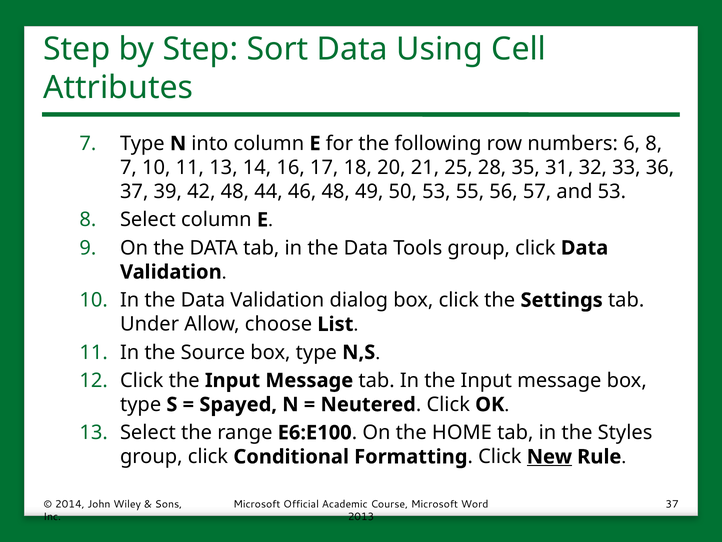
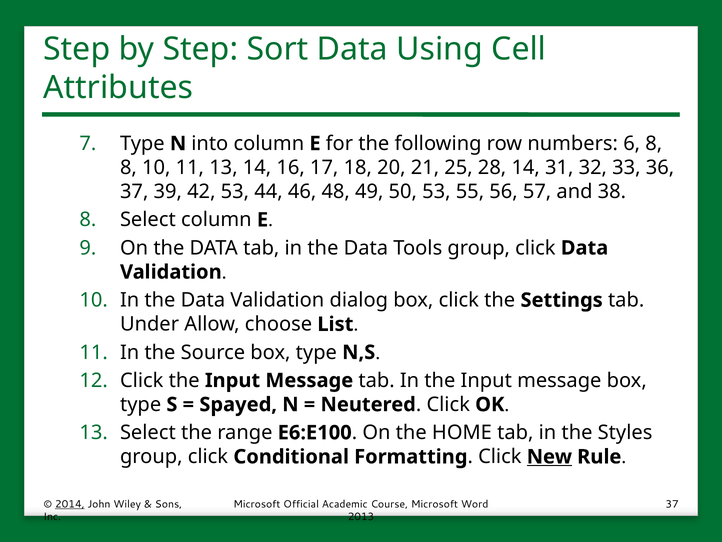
7 at (128, 167): 7 -> 8
28 35: 35 -> 14
42 48: 48 -> 53
and 53: 53 -> 38
2014 underline: none -> present
